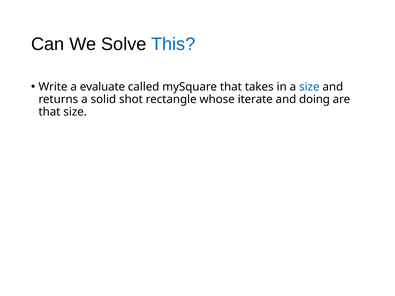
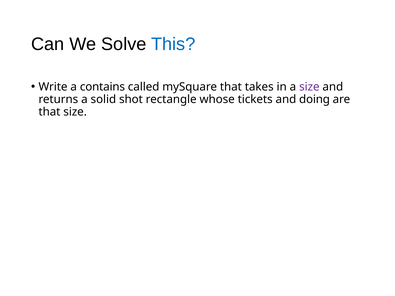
evaluate: evaluate -> contains
size at (309, 87) colour: blue -> purple
iterate: iterate -> tickets
